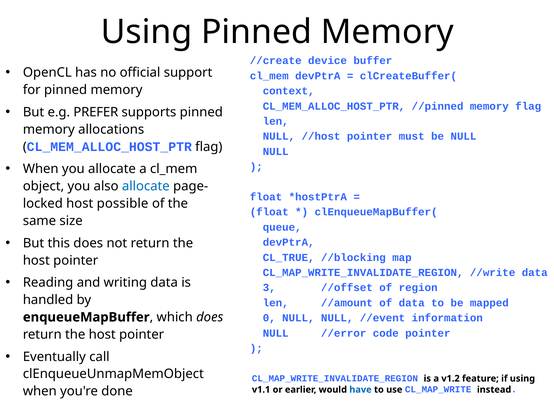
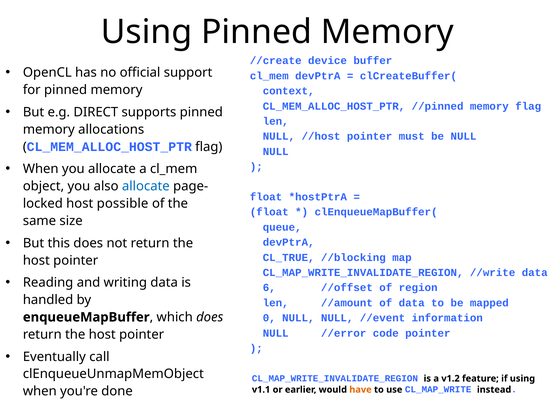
PREFER: PREFER -> DIRECT
3: 3 -> 6
have colour: blue -> orange
